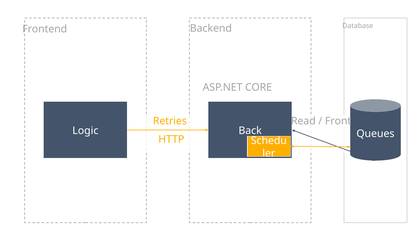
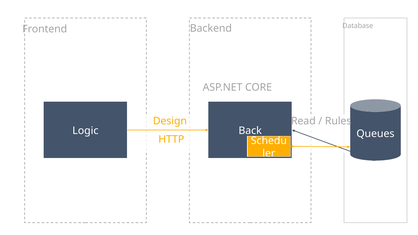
Retries: Retries -> Design
Front: Front -> Rules
